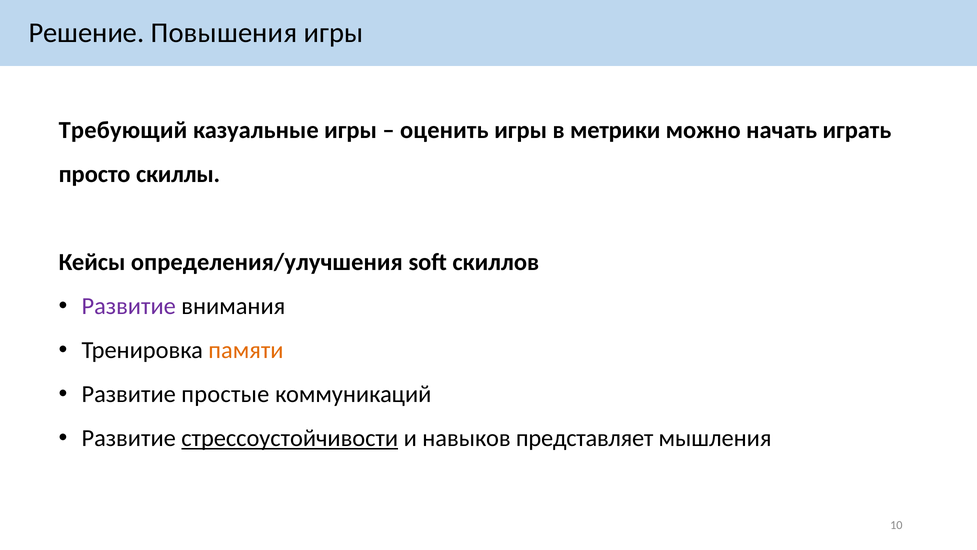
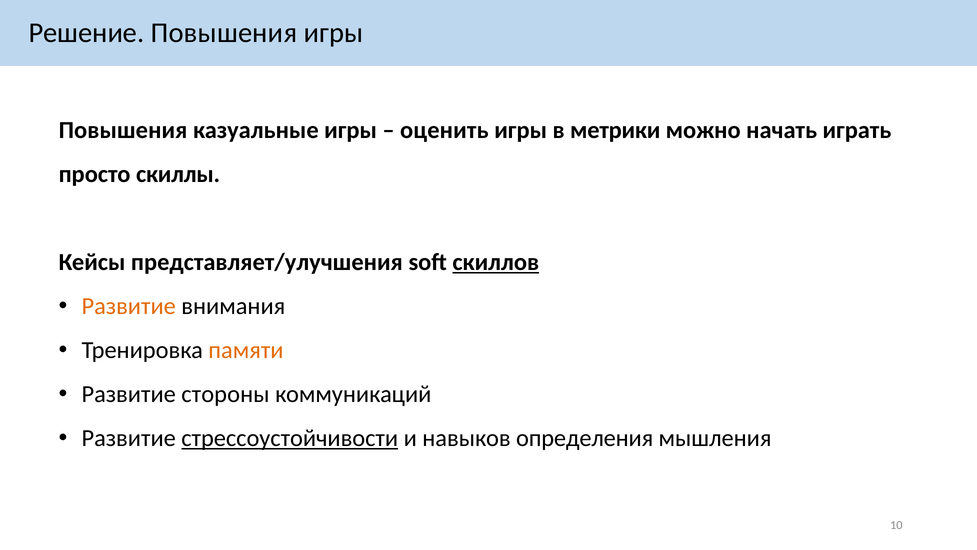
Требующий at (123, 130): Требующий -> Повышения
определения/улучшения: определения/улучшения -> представляет/улучшения
скиллов underline: none -> present
Развитие at (129, 306) colour: purple -> orange
простые: простые -> стороны
представляет: представляет -> определения
